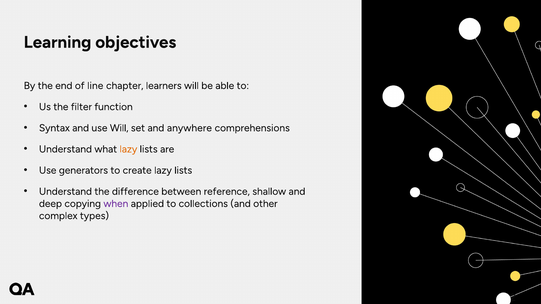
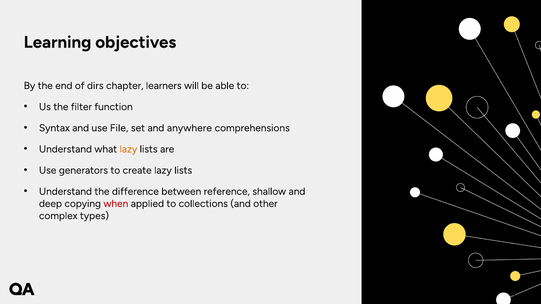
line: line -> dirs
use Will: Will -> File
when colour: purple -> red
